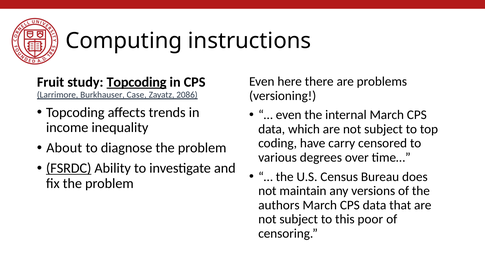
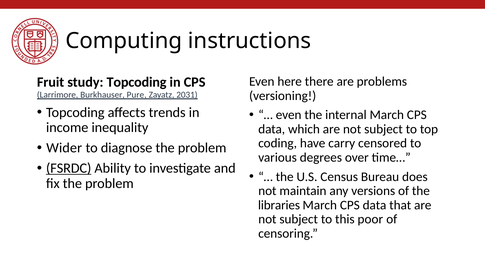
Topcoding at (137, 82) underline: present -> none
Case: Case -> Pure
2086: 2086 -> 2031
About: About -> Wider
authors: authors -> libraries
